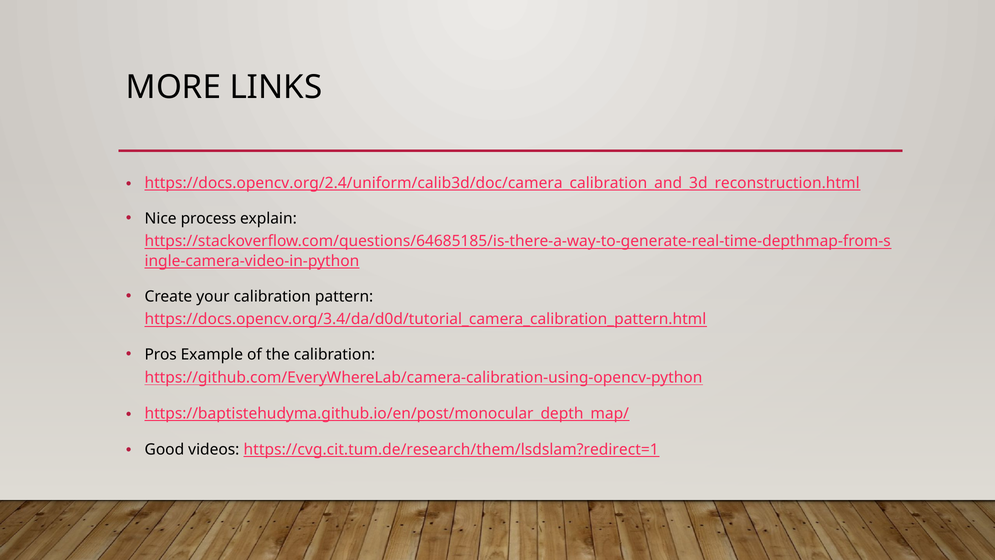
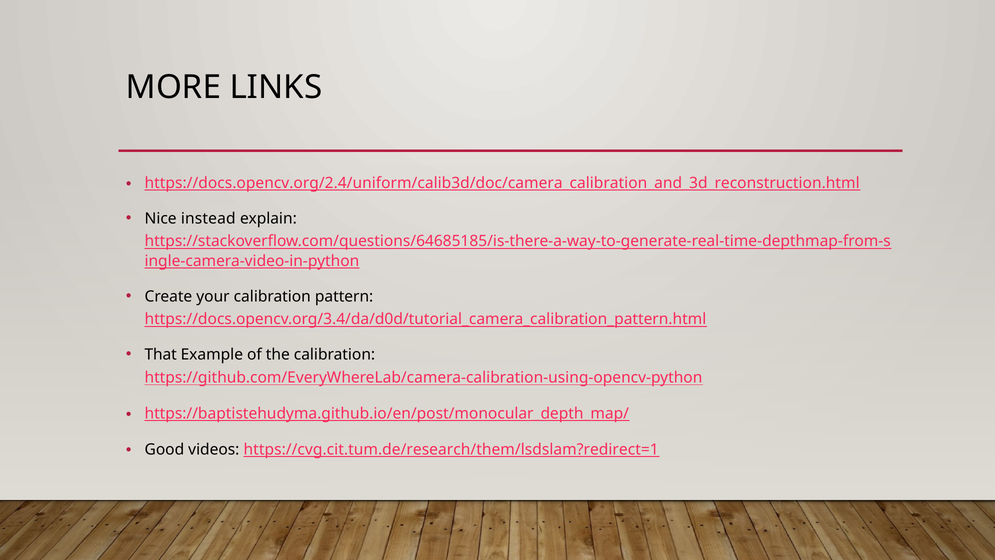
process: process -> instead
Pros: Pros -> That
